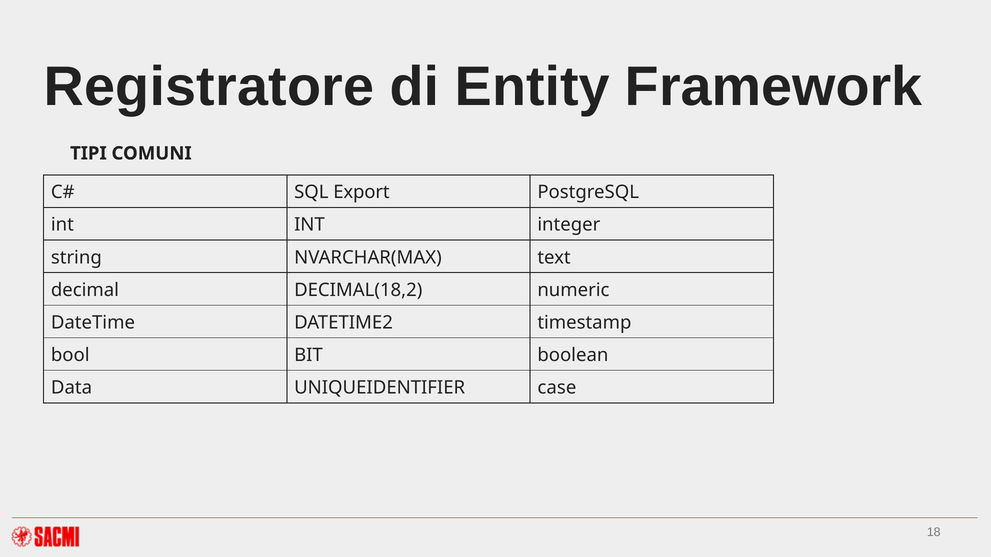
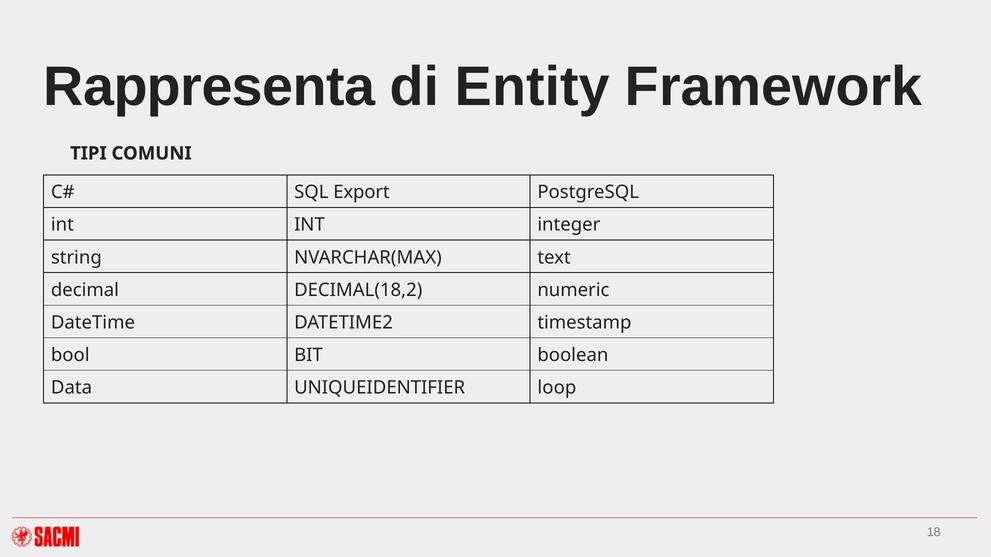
Registratore: Registratore -> Rappresenta
case: case -> loop
